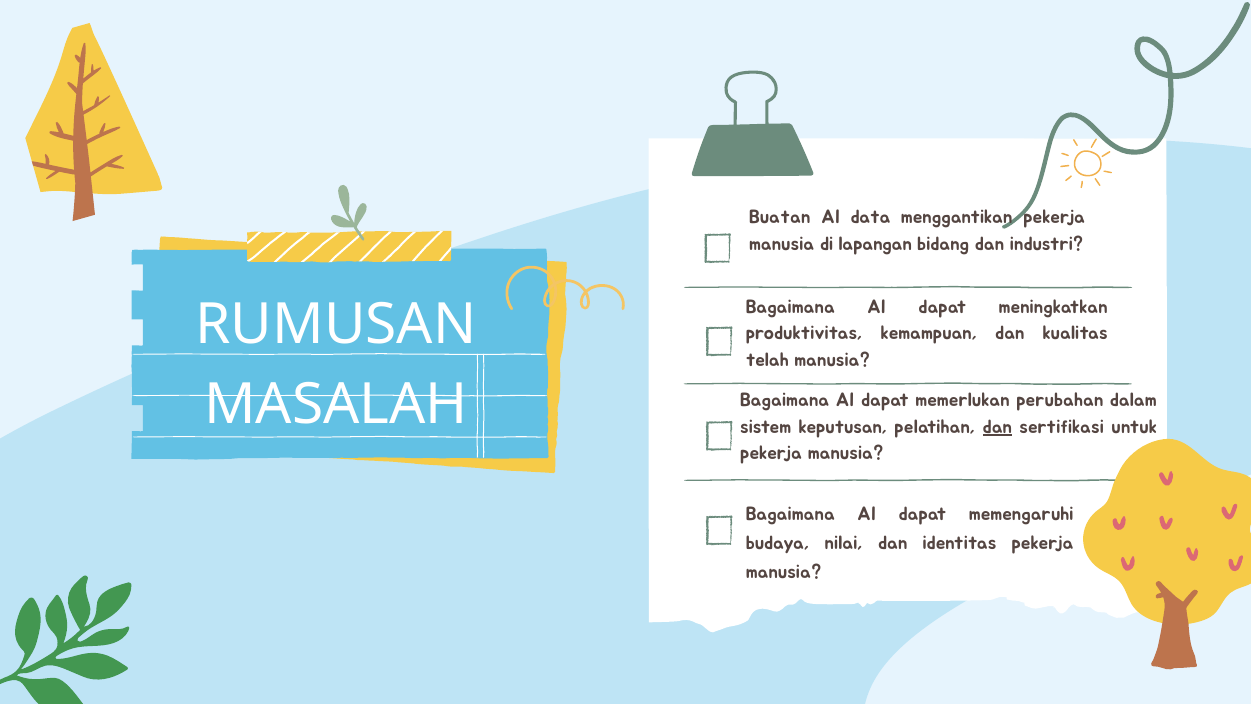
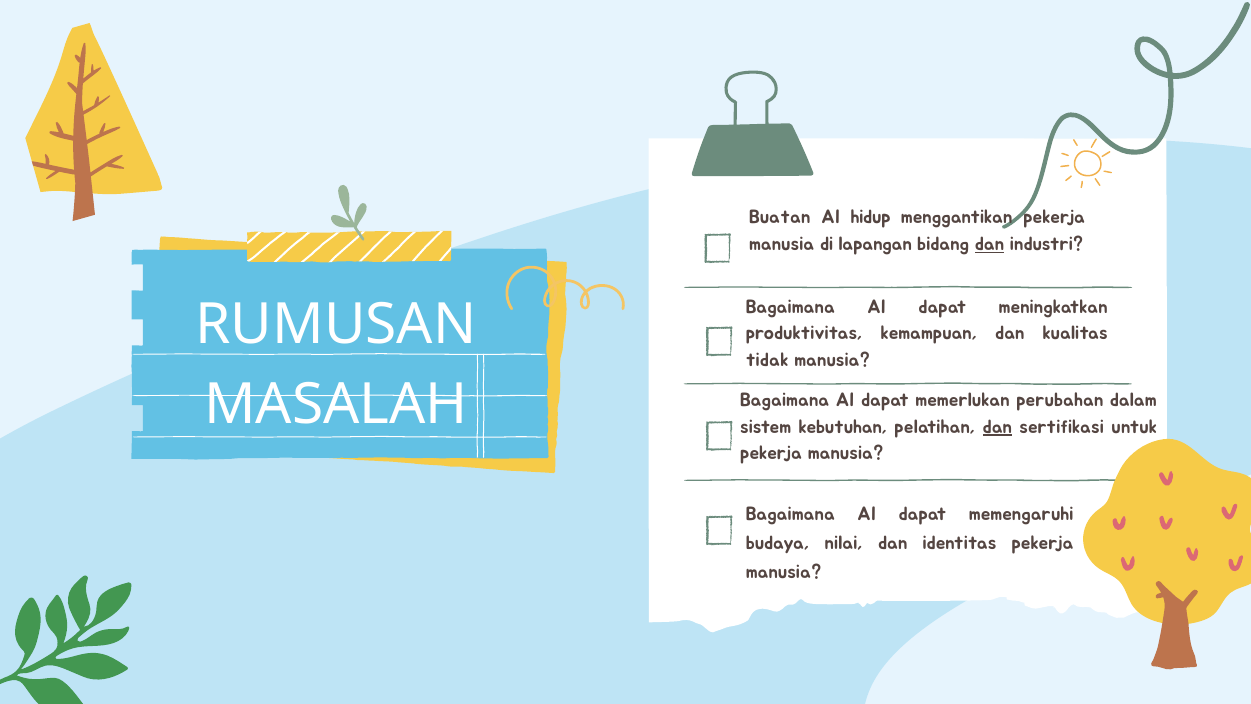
data: data -> hidup
dan at (990, 244) underline: none -> present
telah: telah -> tidak
keputusan: keputusan -> kebutuhan
